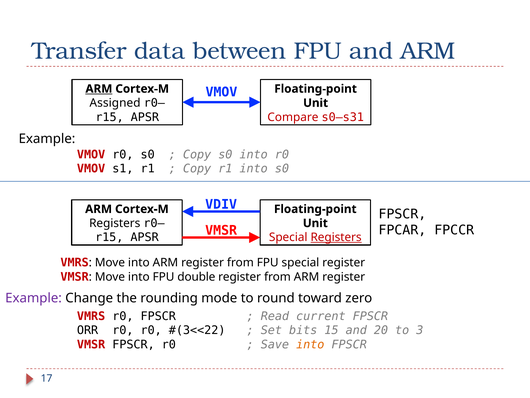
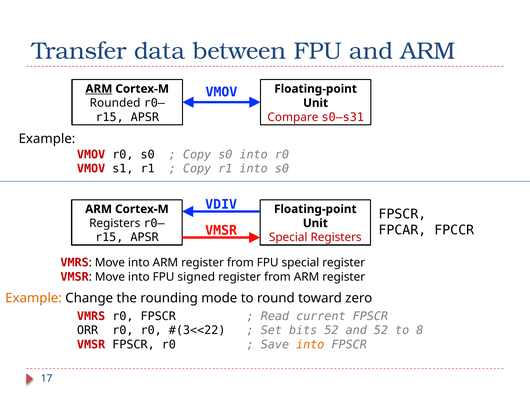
Assigned: Assigned -> Rounded
Registers at (336, 237) underline: present -> none
double: double -> signed
Example at (34, 298) colour: purple -> orange
bits 15: 15 -> 52
and 20: 20 -> 52
3: 3 -> 8
